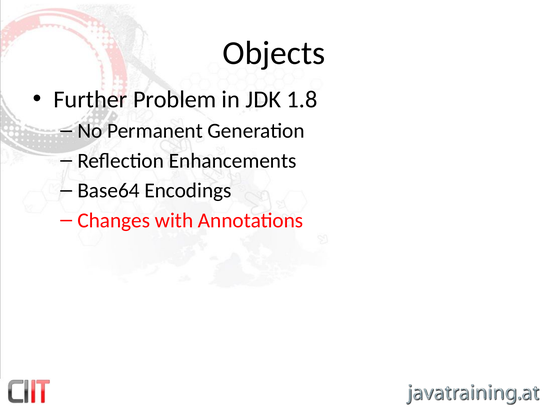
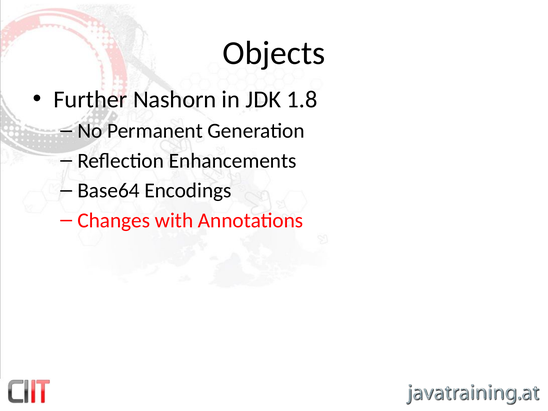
Problem: Problem -> Nashorn
